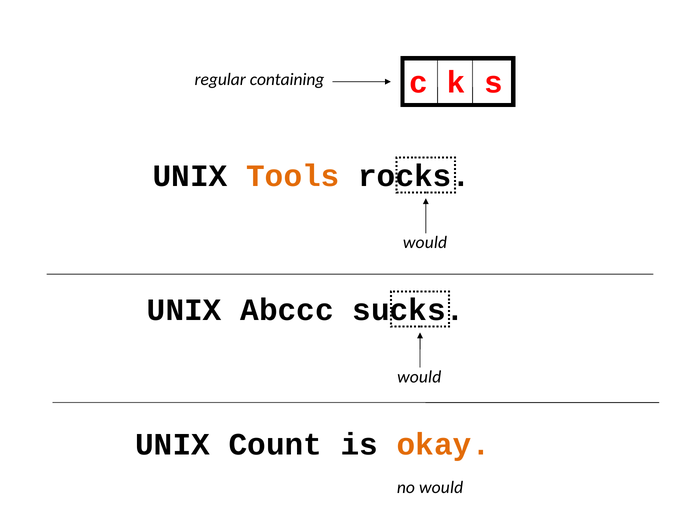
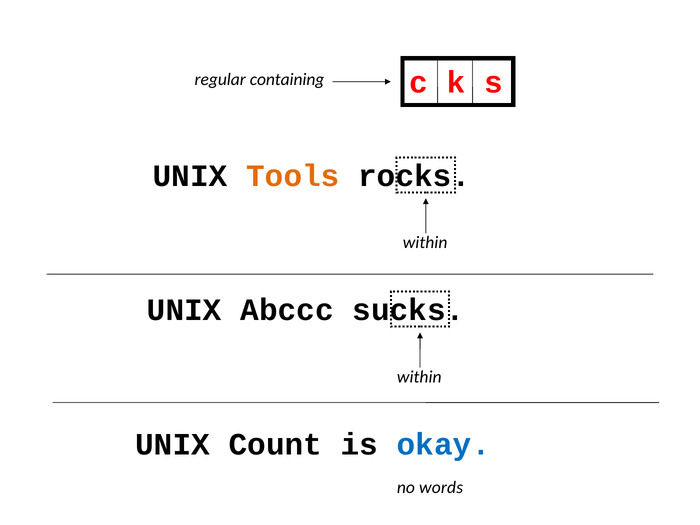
would at (425, 243): would -> within
would at (419, 377): would -> within
okay colour: orange -> blue
no would: would -> words
